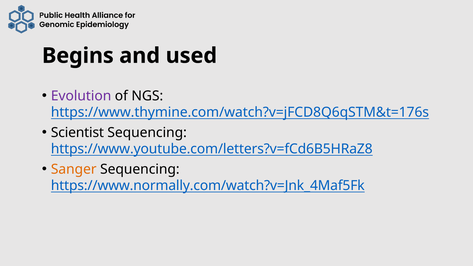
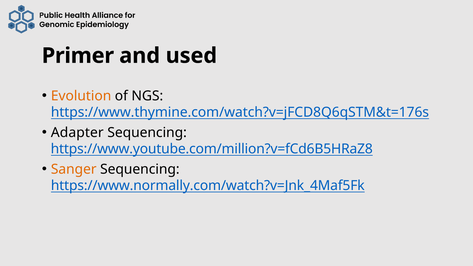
Begins: Begins -> Primer
Evolution colour: purple -> orange
Scientist: Scientist -> Adapter
https://www.youtube.com/letters?v=fCd6B5HRaZ8: https://www.youtube.com/letters?v=fCd6B5HRaZ8 -> https://www.youtube.com/million?v=fCd6B5HRaZ8
